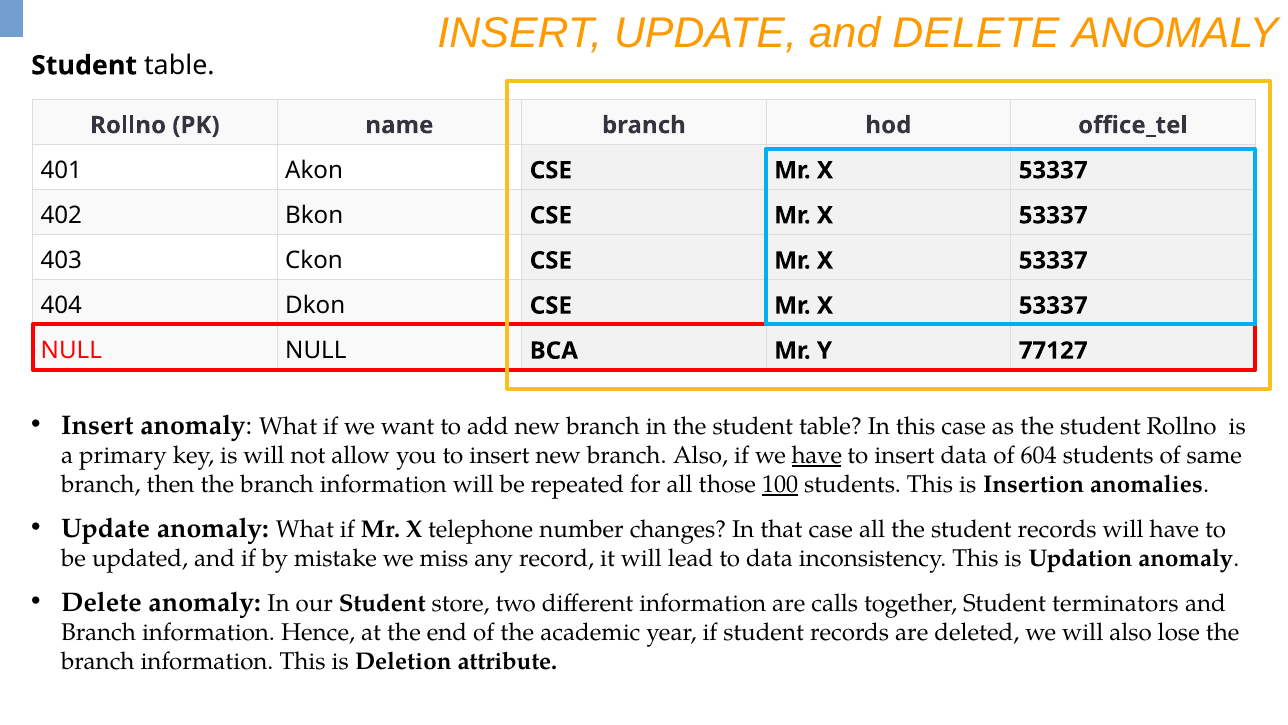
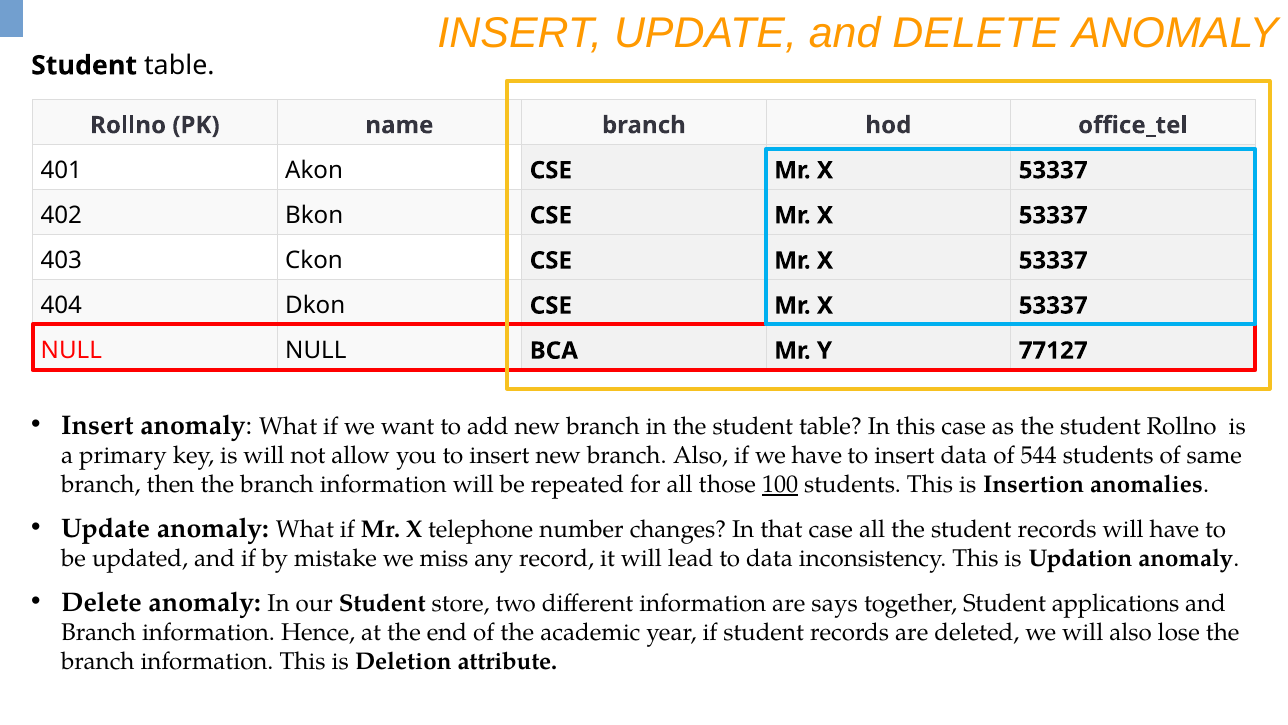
have at (817, 455) underline: present -> none
604: 604 -> 544
calls: calls -> says
terminators: terminators -> applications
